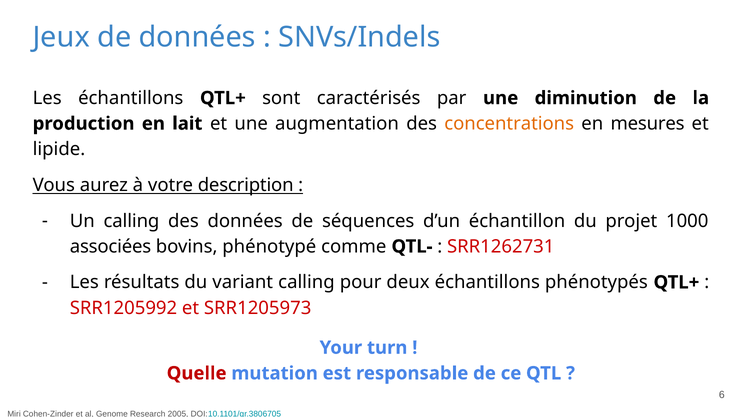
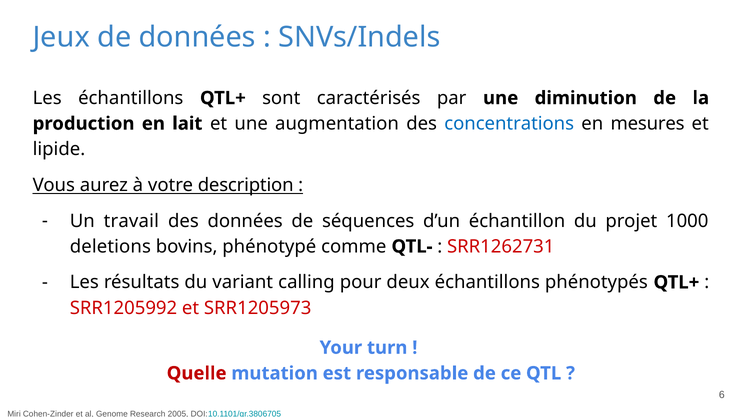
concentrations colour: orange -> blue
Un calling: calling -> travail
associées: associées -> deletions
